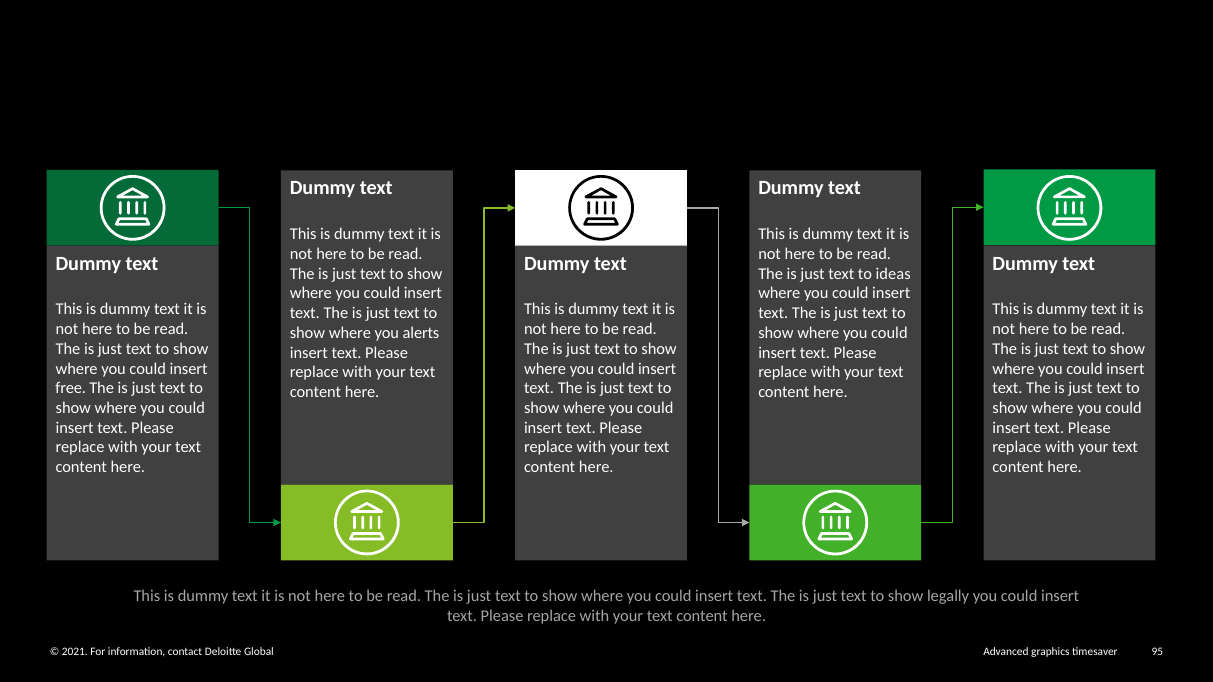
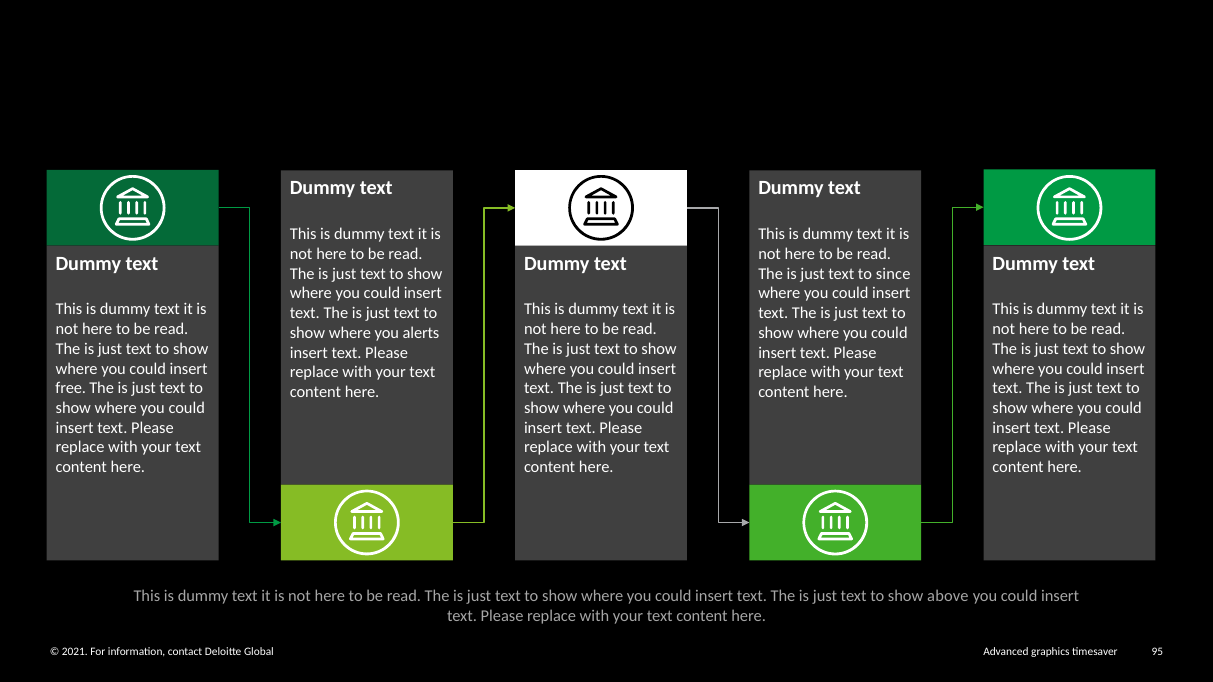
ideas: ideas -> since
legally: legally -> above
